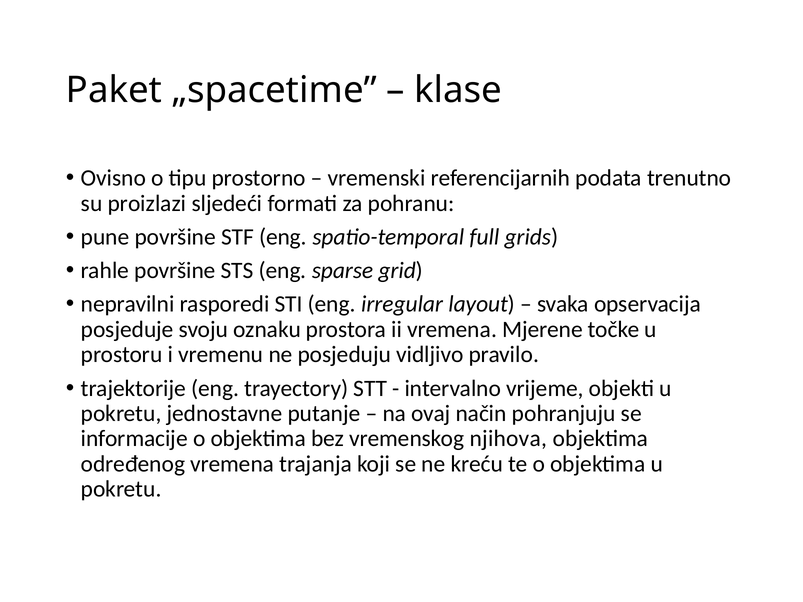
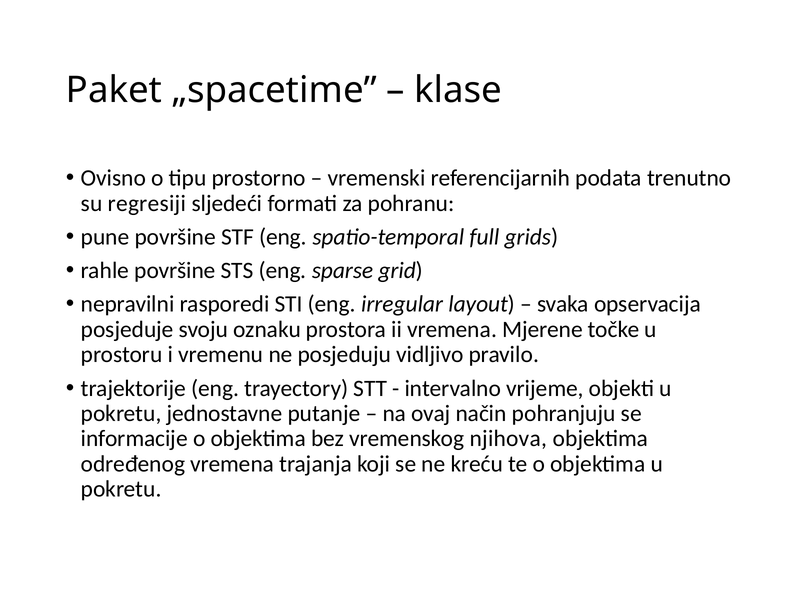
proizlazi: proizlazi -> regresiji
